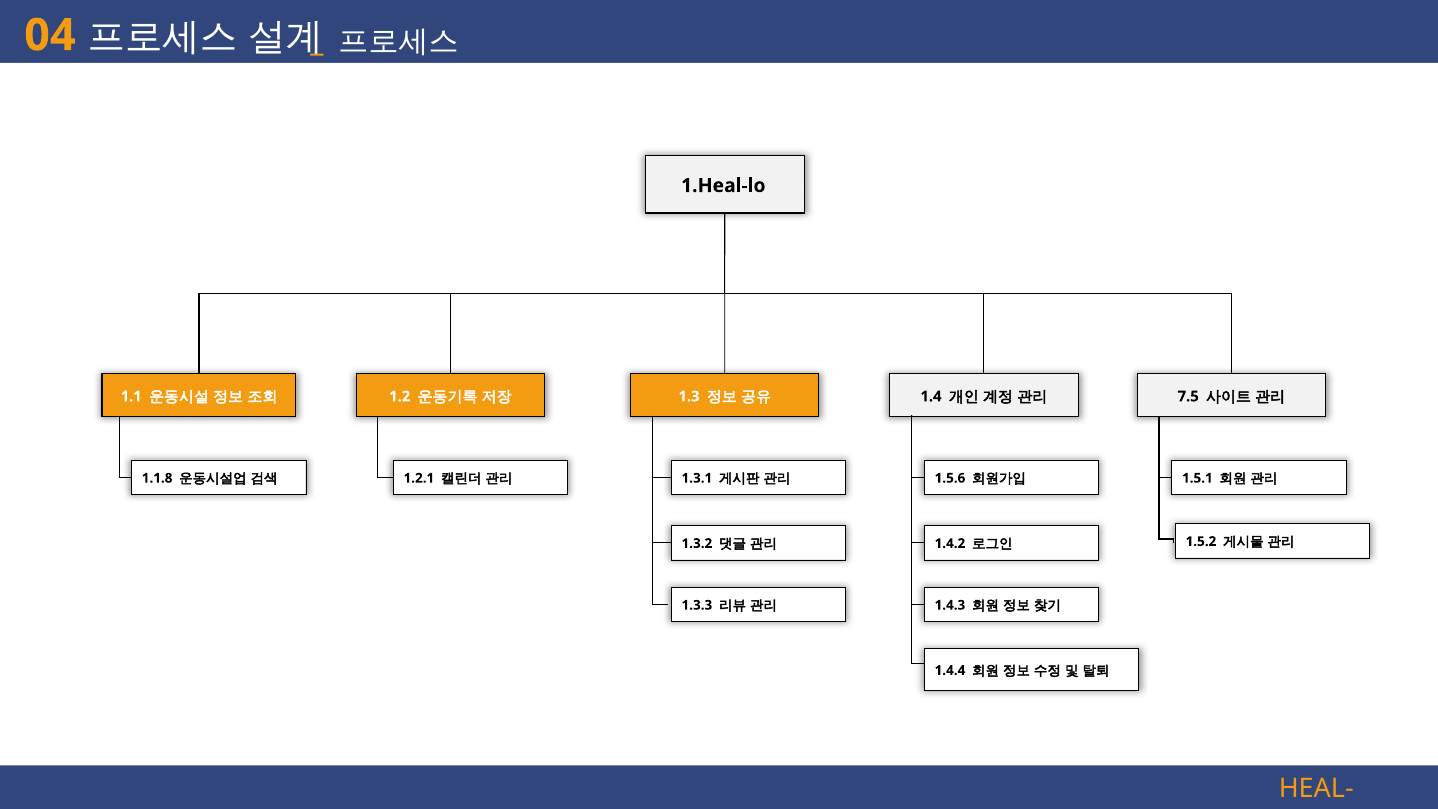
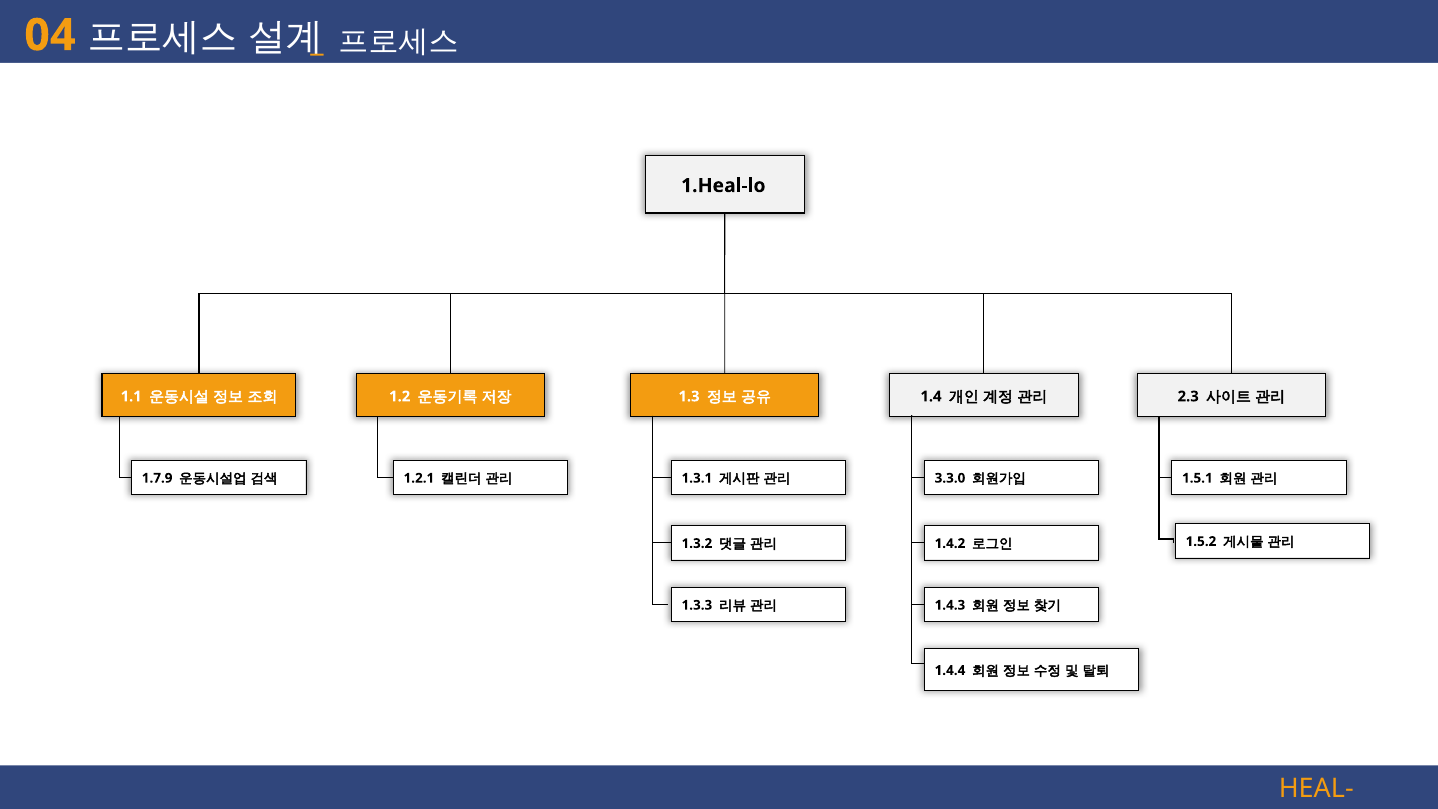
7.5: 7.5 -> 2.3
1.1.8: 1.1.8 -> 1.7.9
1.5.6: 1.5.6 -> 3.3.0
